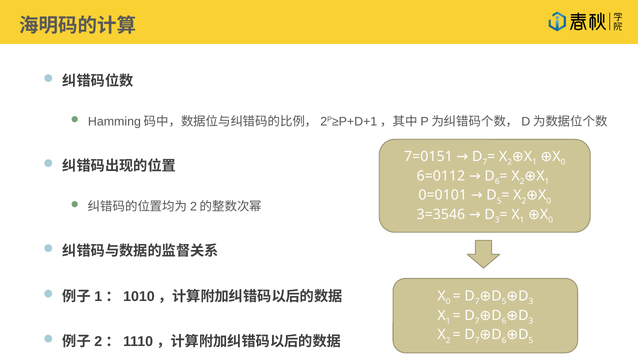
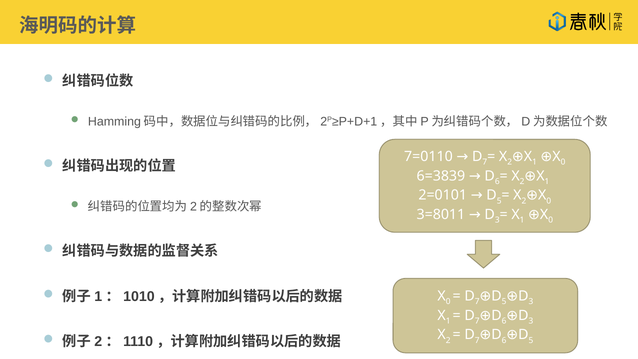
7=0151: 7=0151 -> 7=0110
6=0112: 6=0112 -> 6=3839
0=0101: 0=0101 -> 2=0101
3=3546: 3=3546 -> 3=8011
